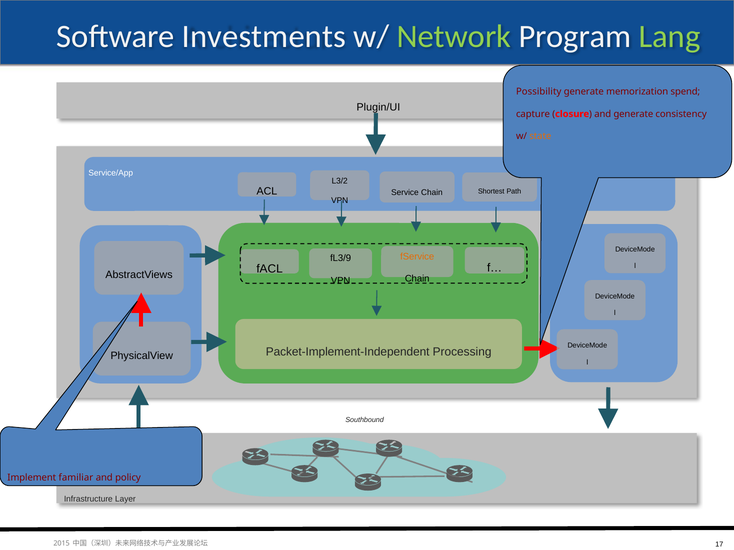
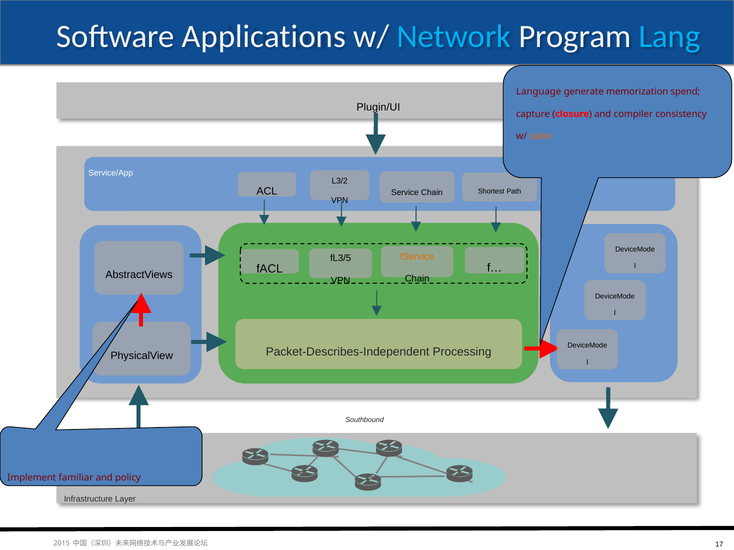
Investments: Investments -> Applications
Network colour: light green -> light blue
Lang colour: light green -> light blue
Possibility: Possibility -> Language
and generate: generate -> compiler
fL3/9: fL3/9 -> fL3/5
Packet-Implement-Independent: Packet-Implement-Independent -> Packet-Describes-Independent
